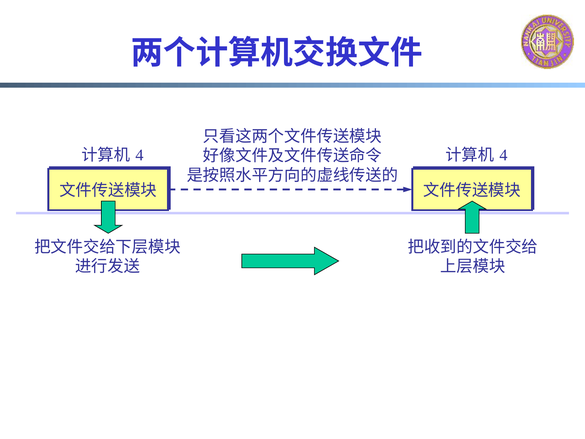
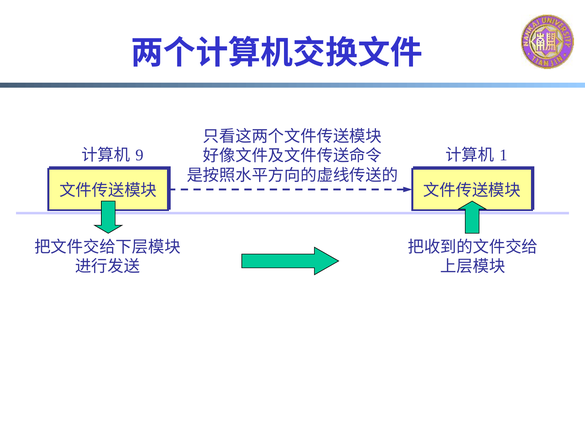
4 at (139, 155): 4 -> 9
4 at (503, 155): 4 -> 1
